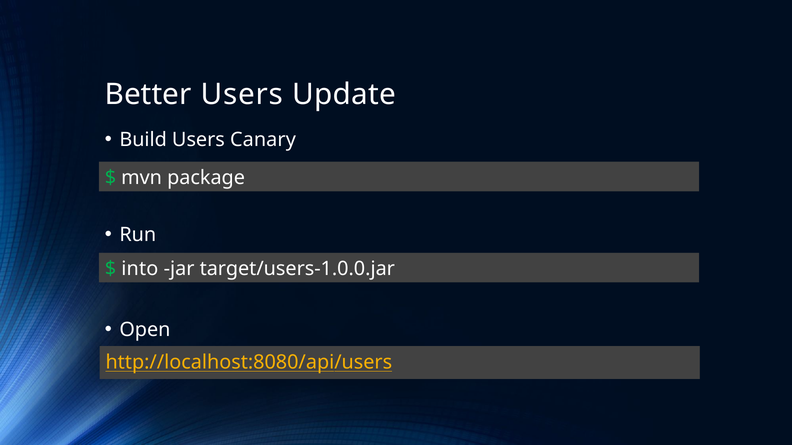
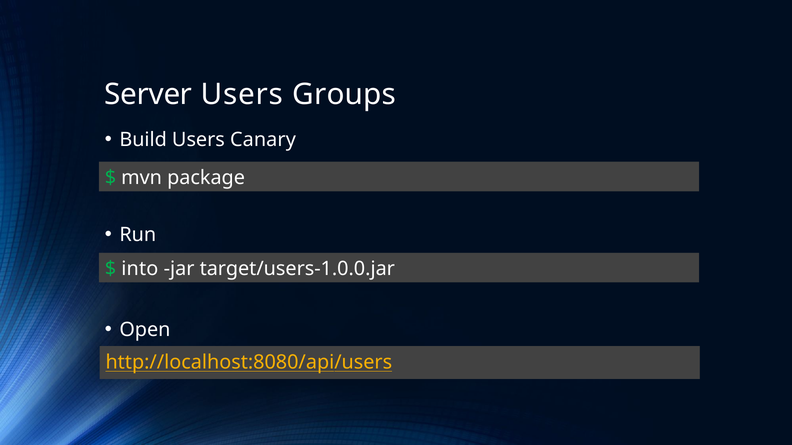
Better: Better -> Server
Update: Update -> Groups
